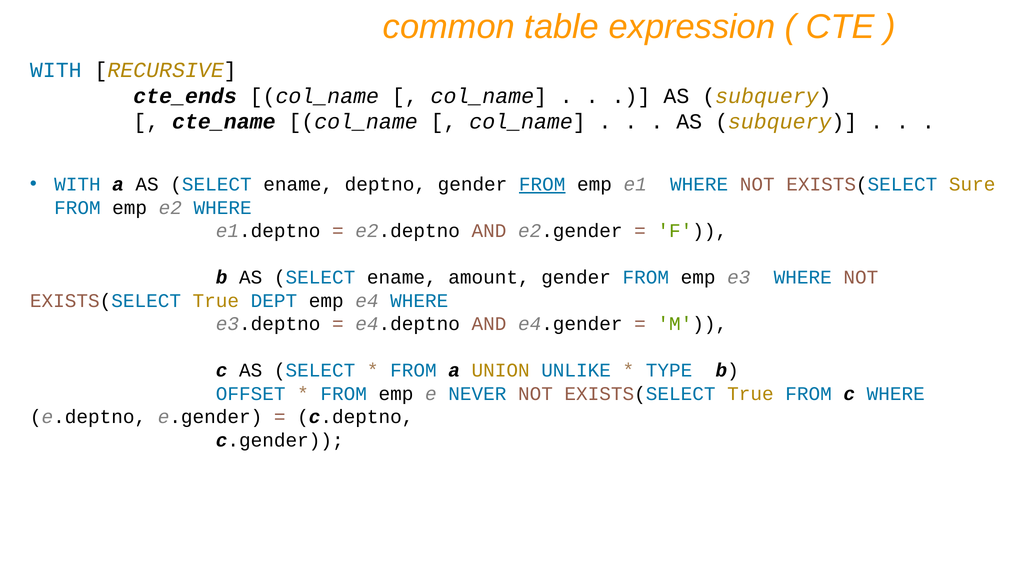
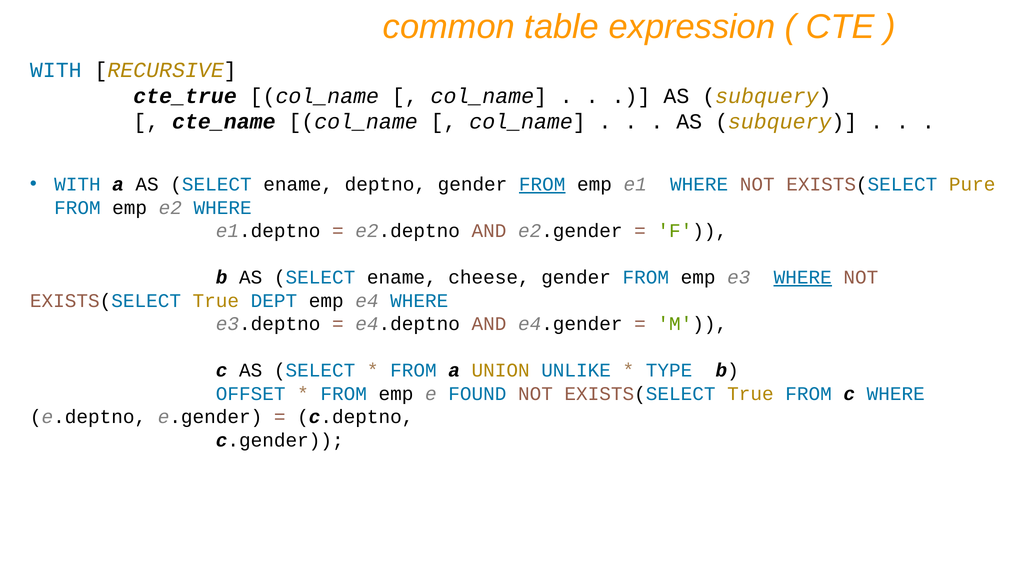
cte_ends: cte_ends -> cte_true
Sure: Sure -> Pure
amount: amount -> cheese
WHERE at (803, 277) underline: none -> present
NEVER: NEVER -> FOUND
